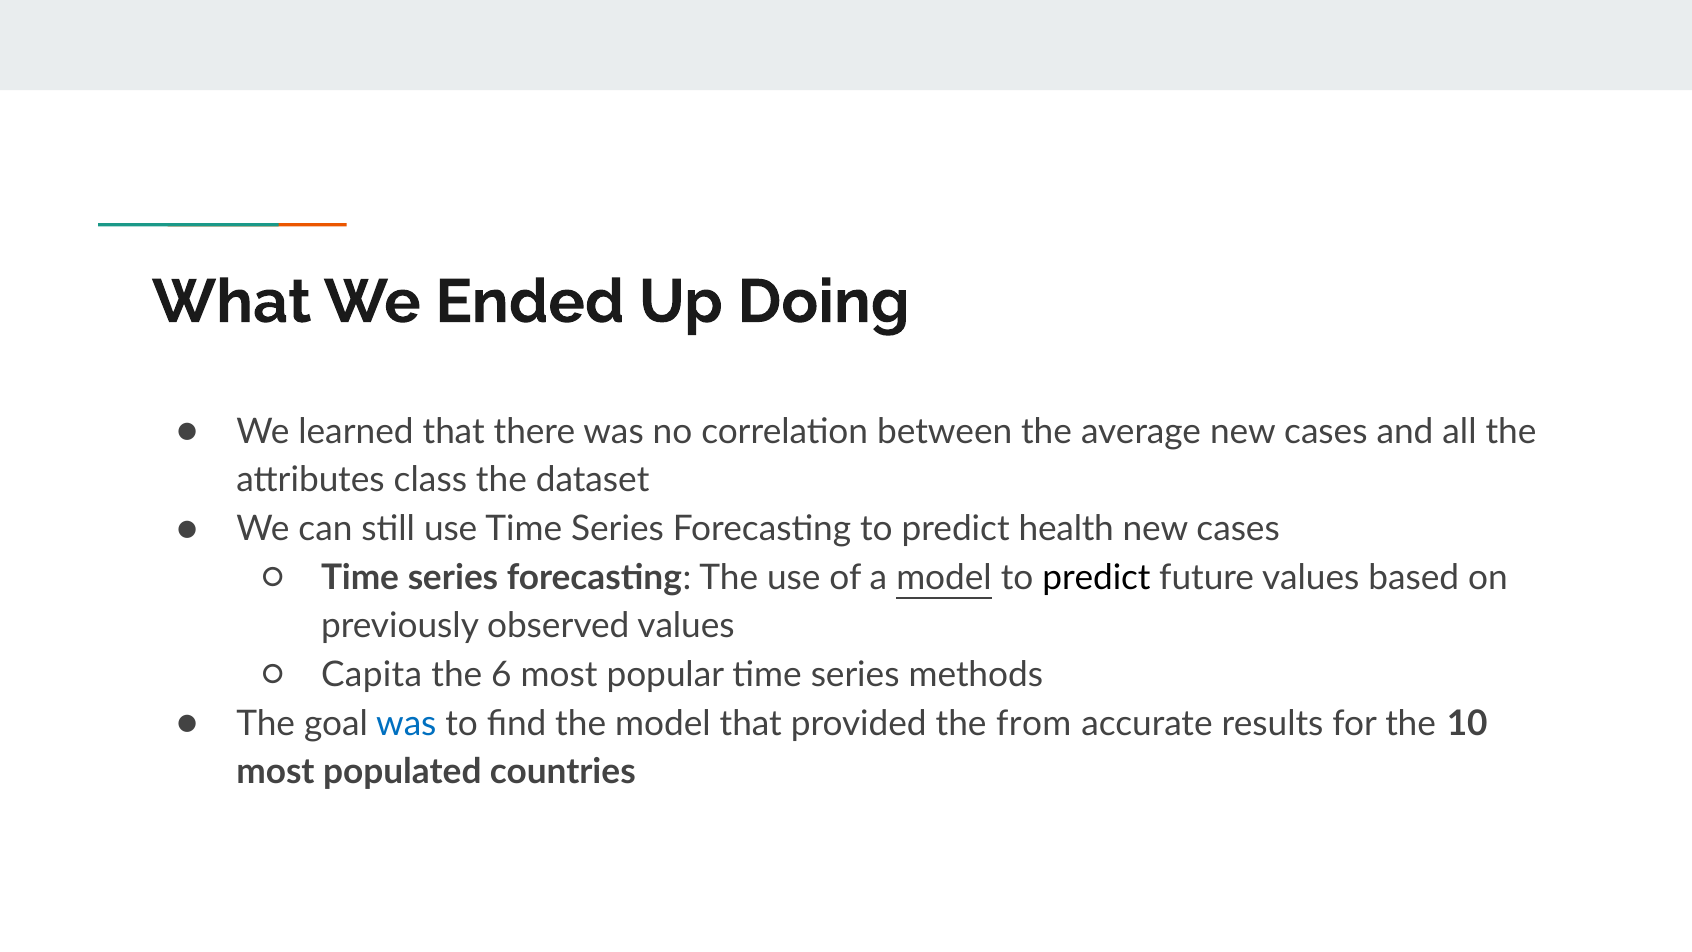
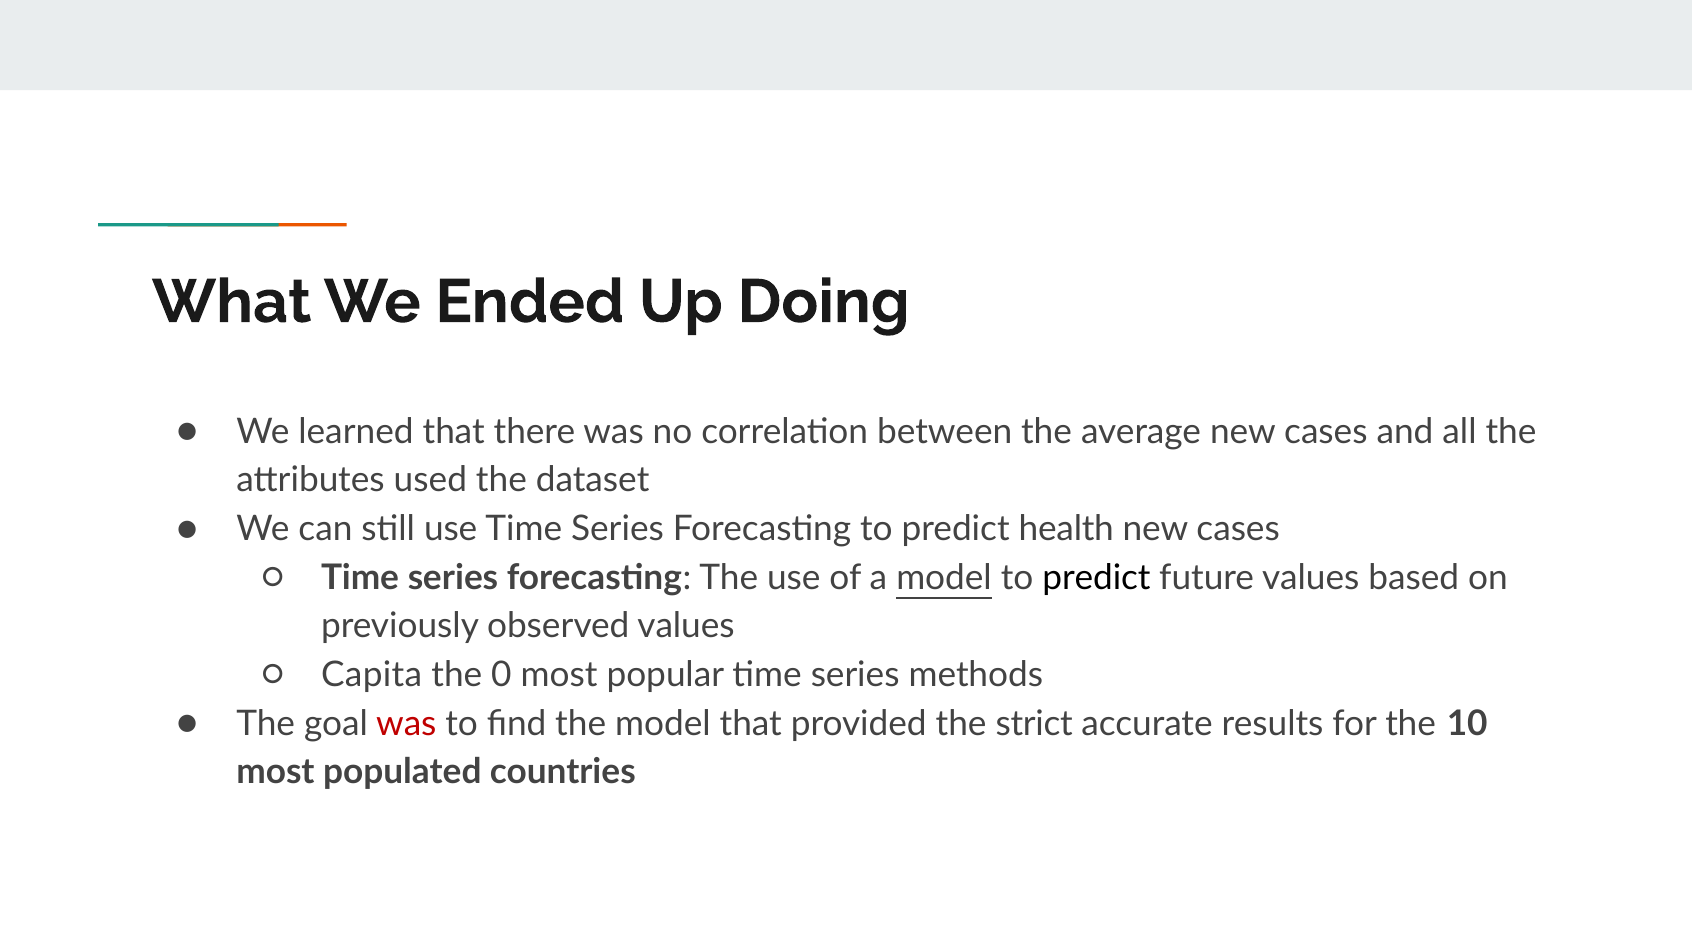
class: class -> used
6: 6 -> 0
was at (406, 723) colour: blue -> red
from: from -> strict
